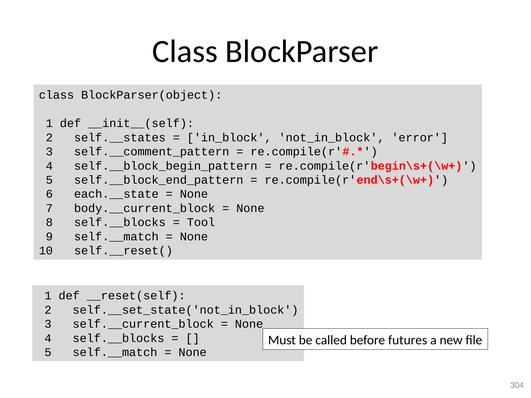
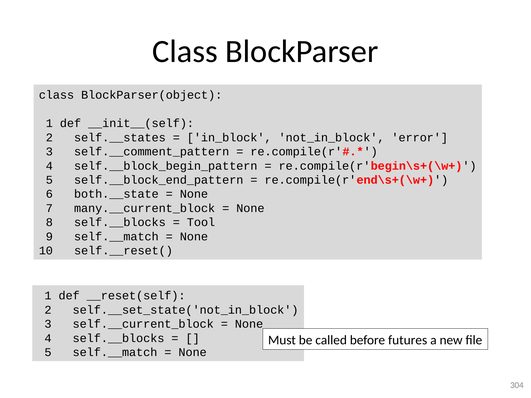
each.__state: each.__state -> both.__state
body.__current_block: body.__current_block -> many.__current_block
